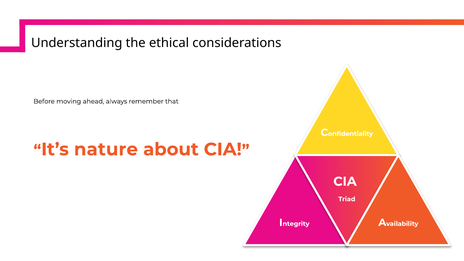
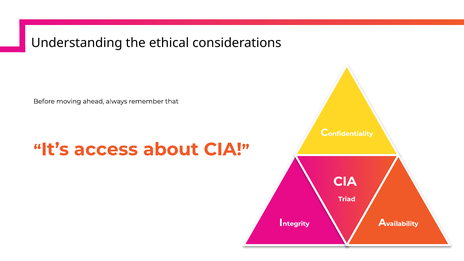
nature: nature -> access
